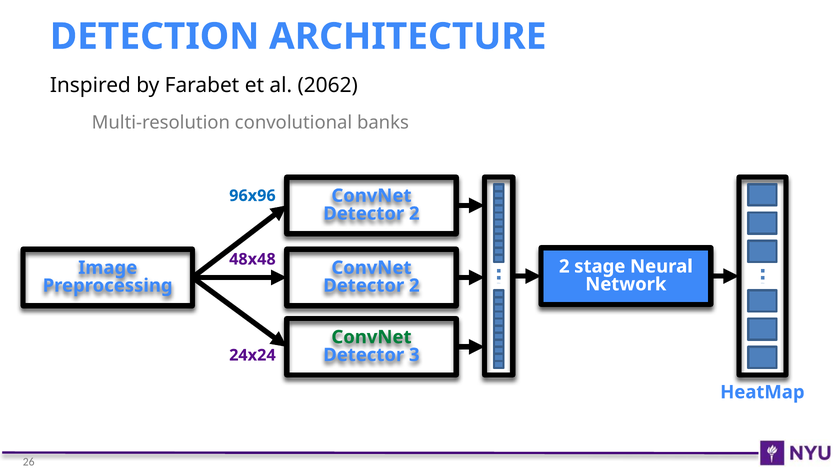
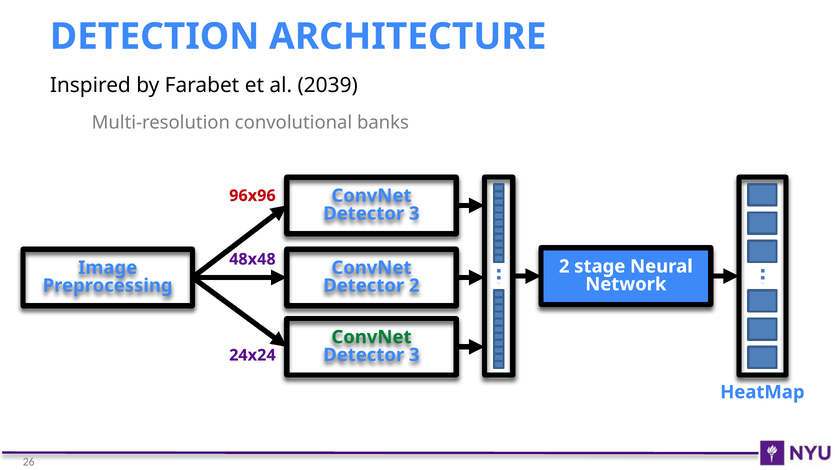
2062: 2062 -> 2039
96x96 colour: blue -> red
2 at (414, 213): 2 -> 3
